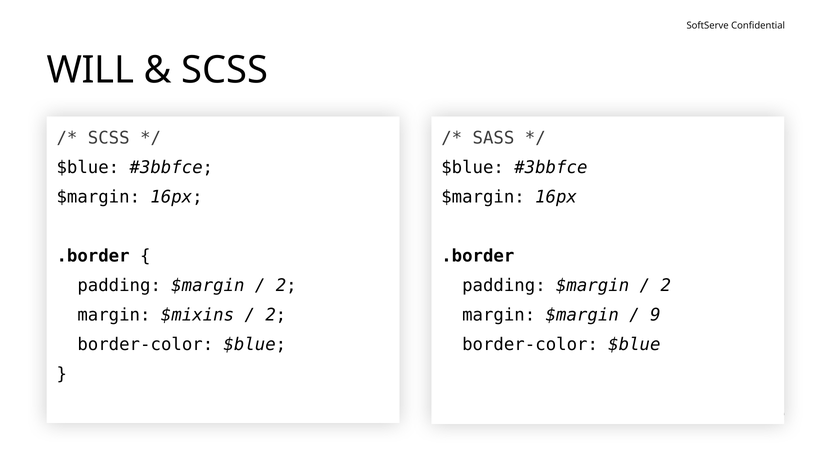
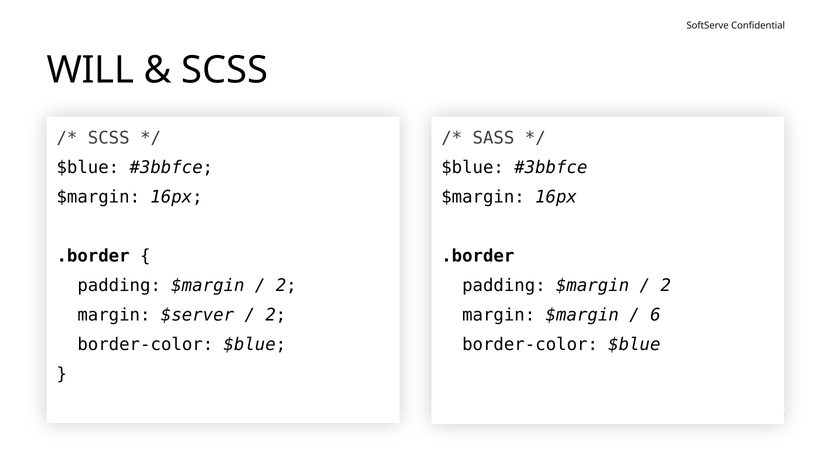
$mixins: $mixins -> $server
9: 9 -> 6
